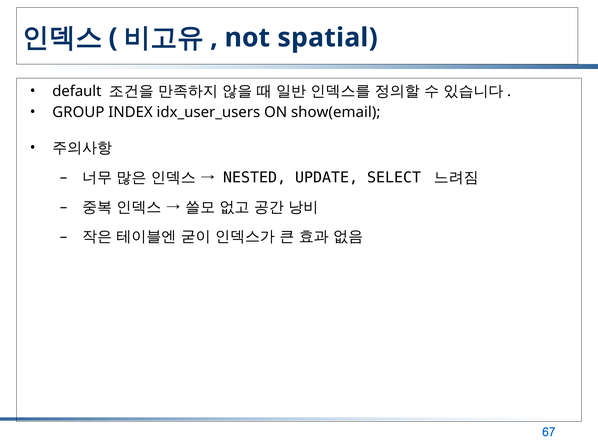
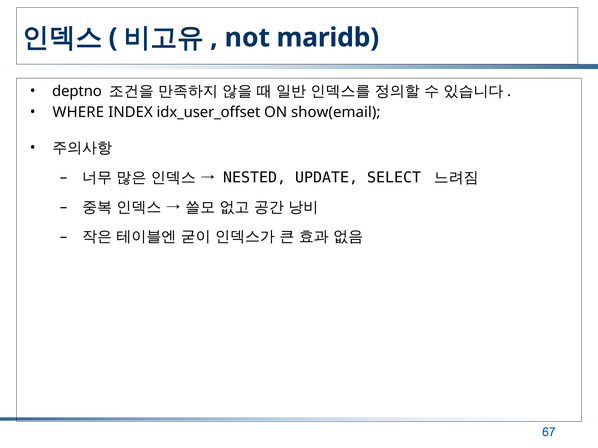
spatial: spatial -> maridb
default: default -> deptno
GROUP: GROUP -> WHERE
idx_user_users: idx_user_users -> idx_user_offset
